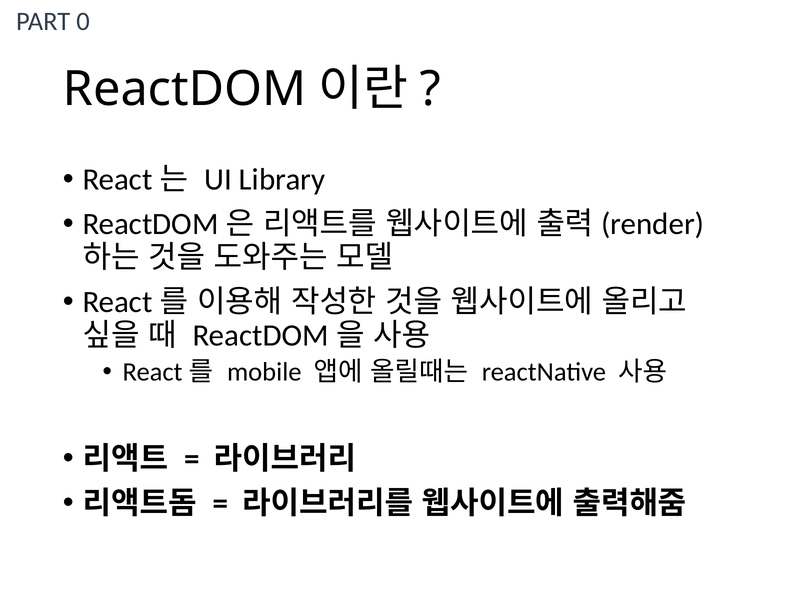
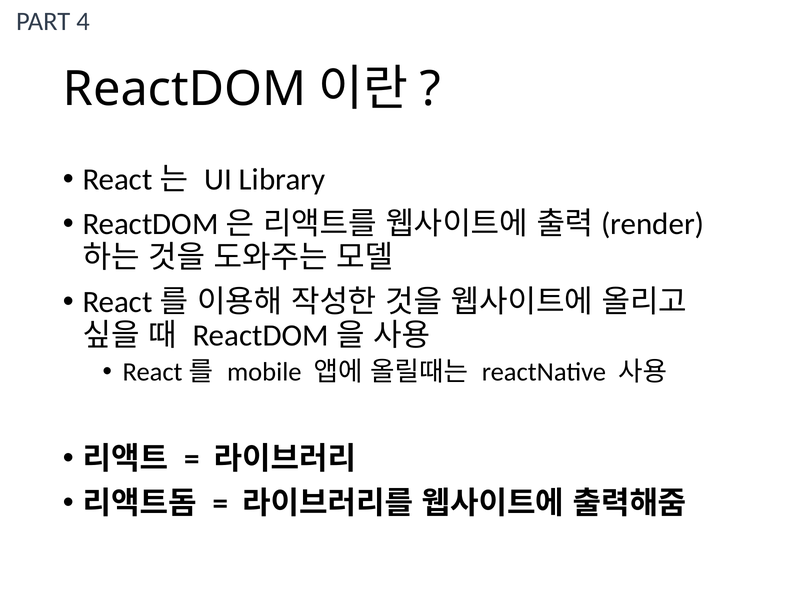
0: 0 -> 4
